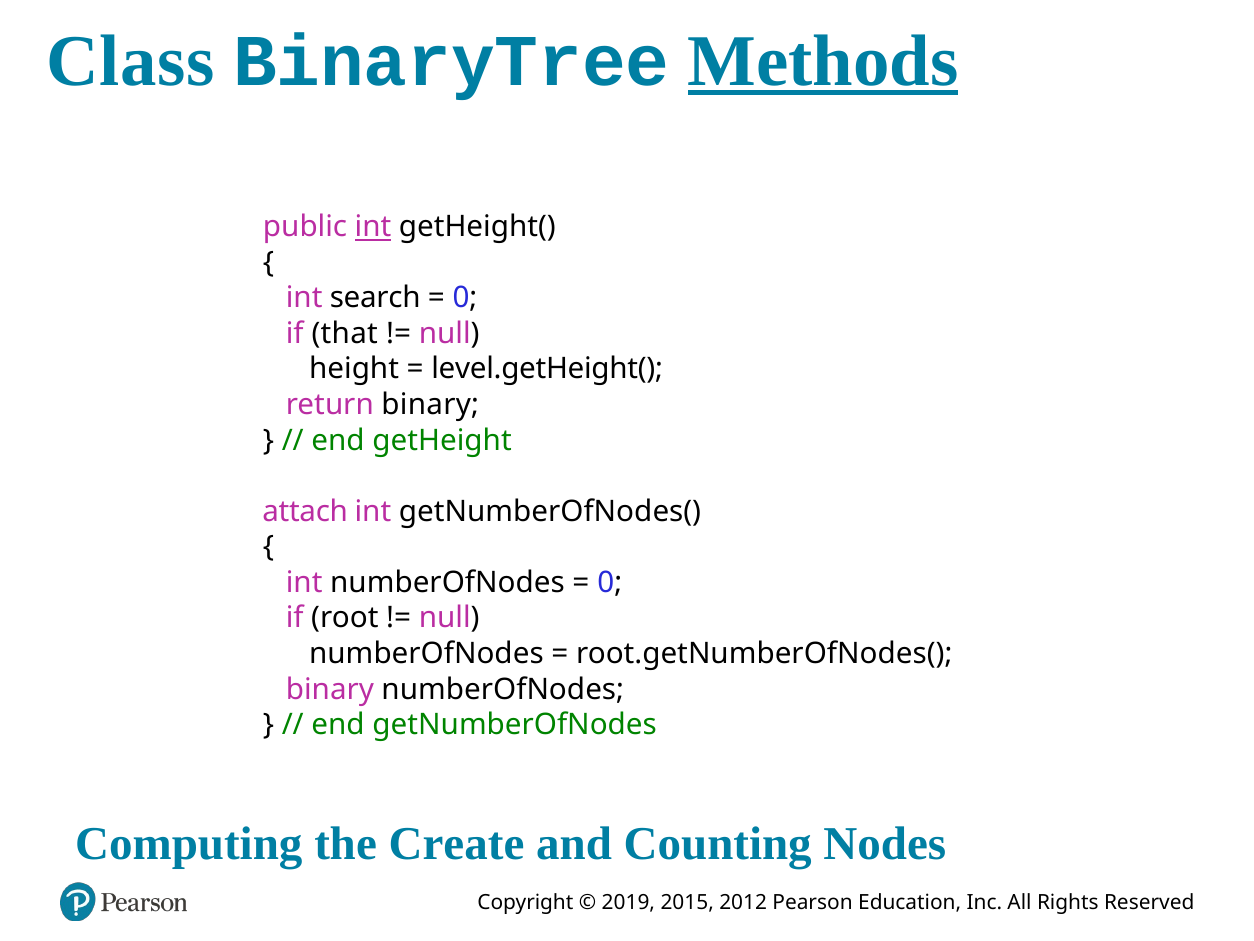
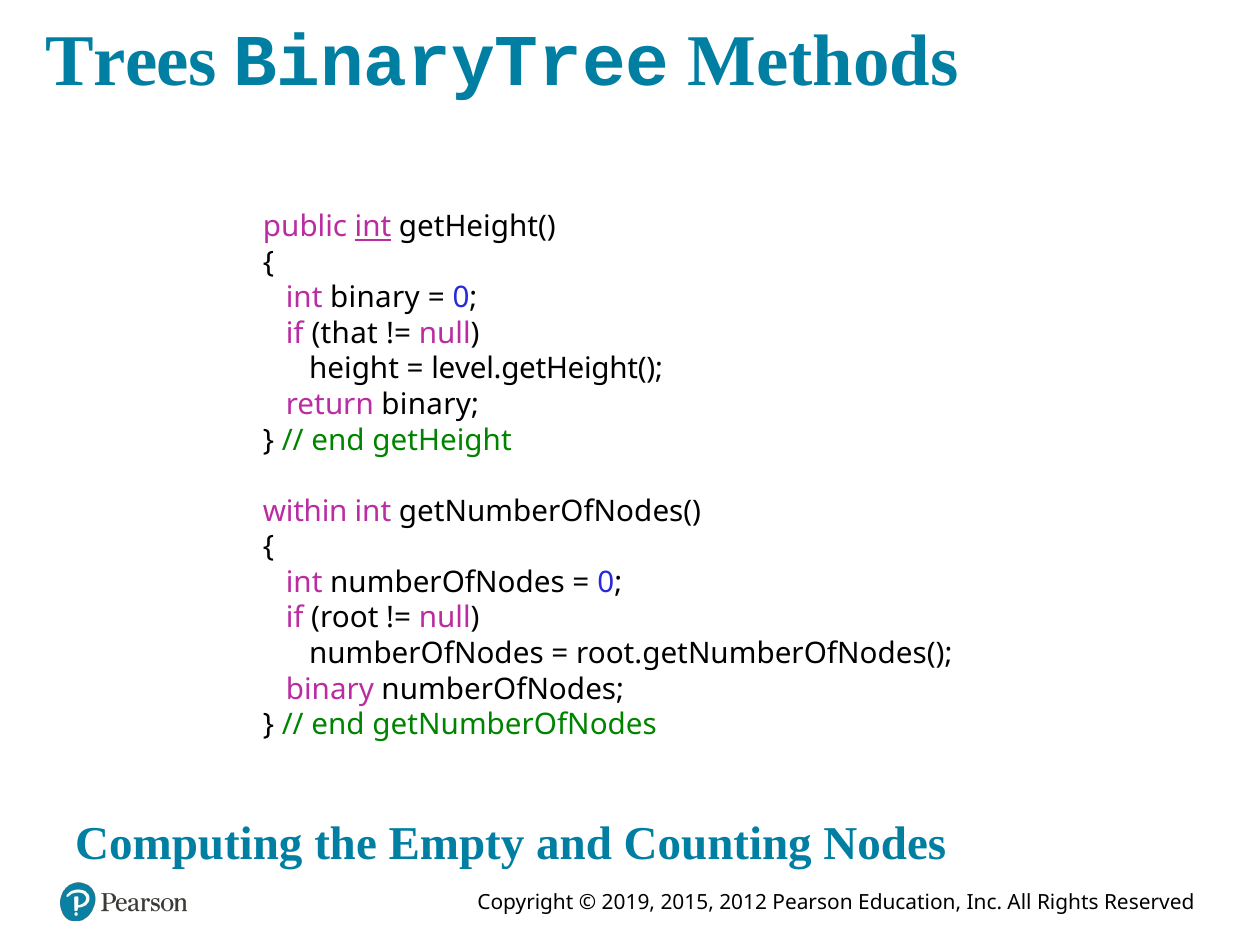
Class: Class -> Trees
Methods underline: present -> none
int search: search -> binary
attach: attach -> within
Create: Create -> Empty
